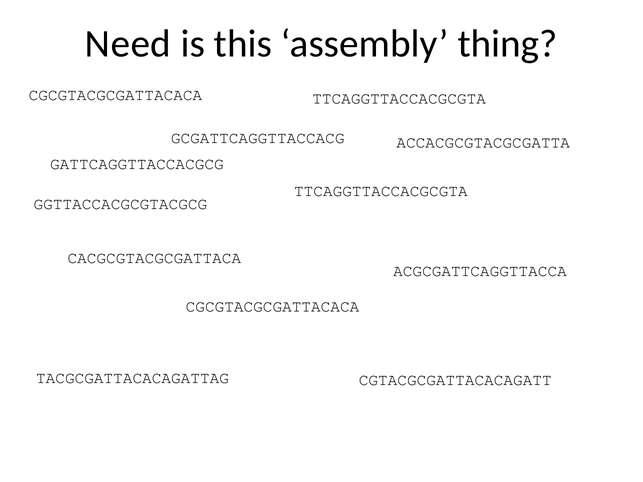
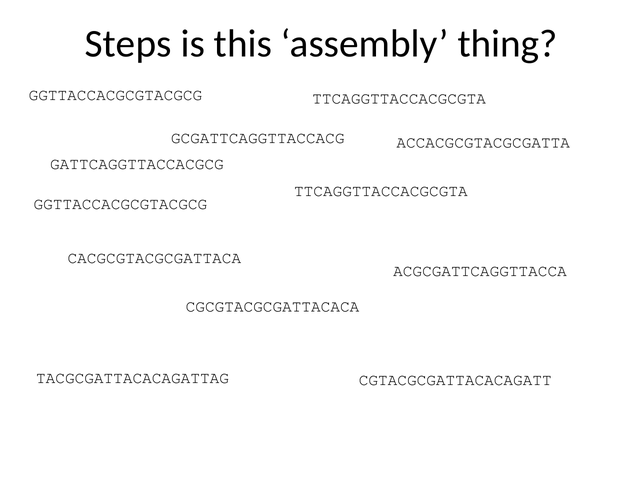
Need: Need -> Steps
CGCGTACGCGATTACACA at (115, 95): CGCGTACGCGATTACACA -> GGTTACCACGCGTACGCG
